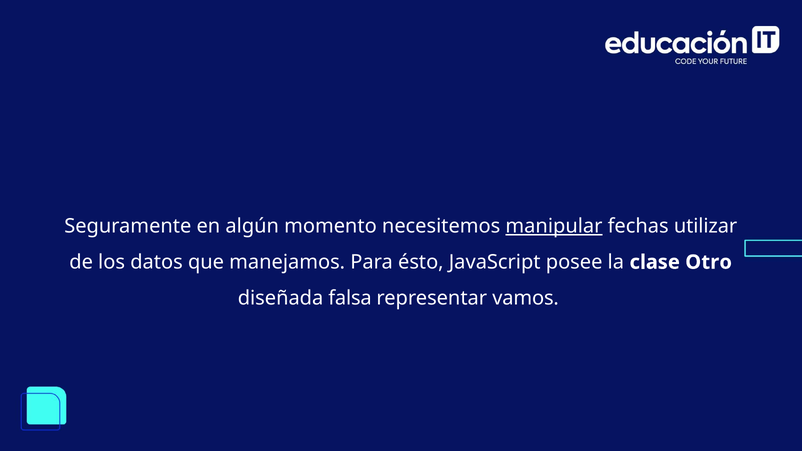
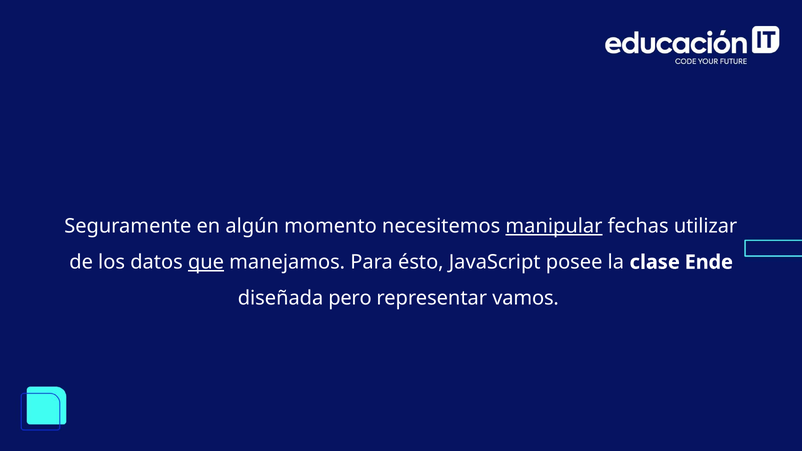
que underline: none -> present
Otro: Otro -> Ende
falsa: falsa -> pero
